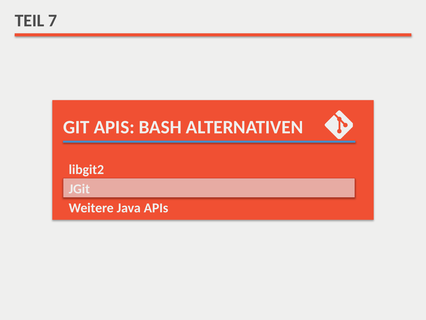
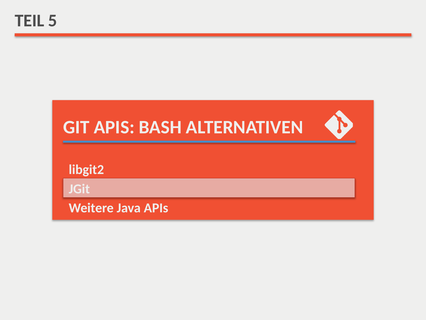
7: 7 -> 5
